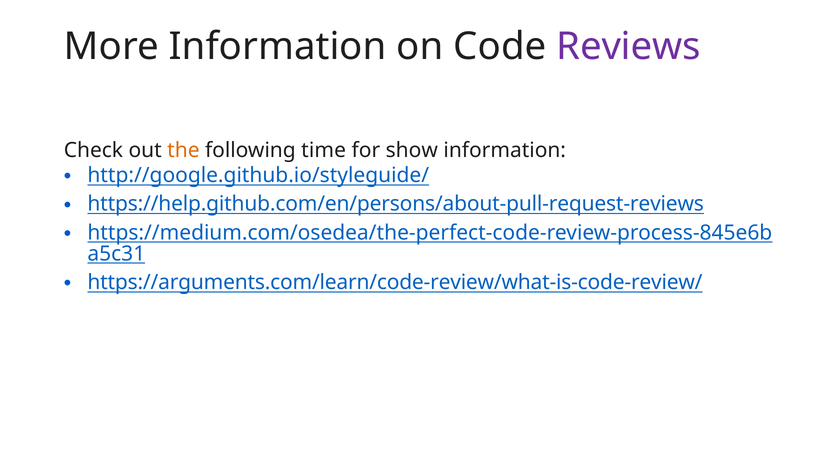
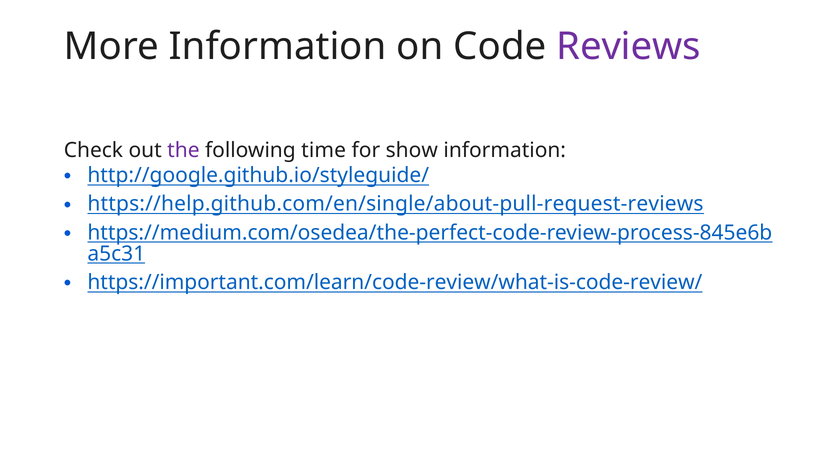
the colour: orange -> purple
https://help.github.com/en/persons/about-pull-request-reviews: https://help.github.com/en/persons/about-pull-request-reviews -> https://help.github.com/en/single/about-pull-request-reviews
https://arguments.com/learn/code-review/what-is-code-review/: https://arguments.com/learn/code-review/what-is-code-review/ -> https://important.com/learn/code-review/what-is-code-review/
